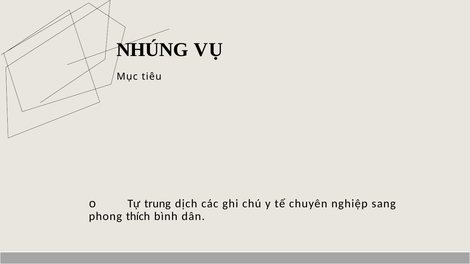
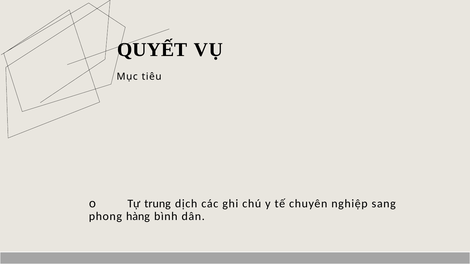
NHÚNG: NHÚNG -> QUYẾT
thích: thích -> hàng
